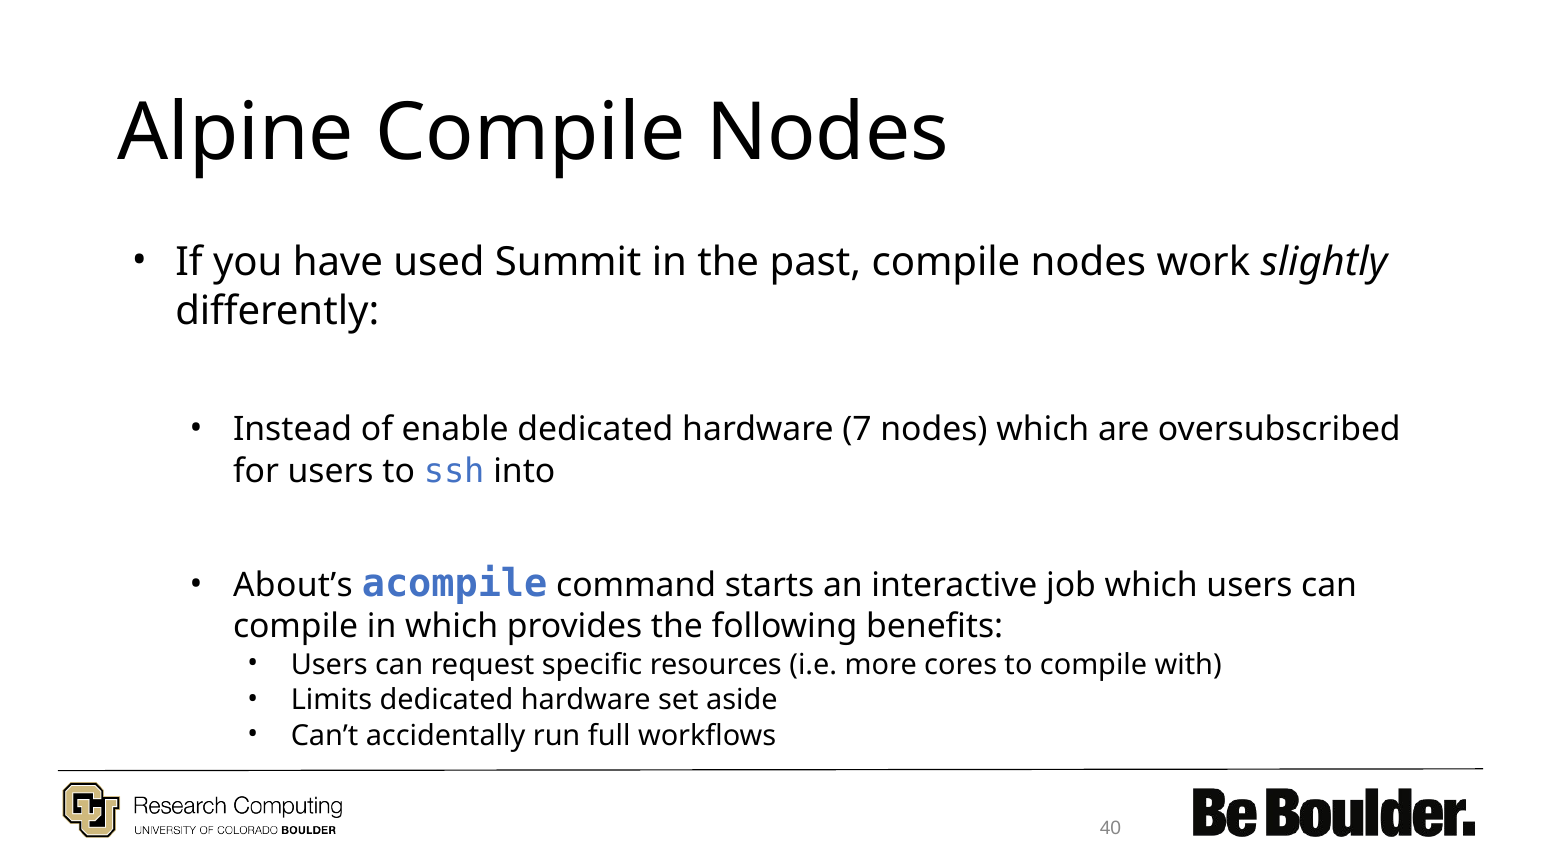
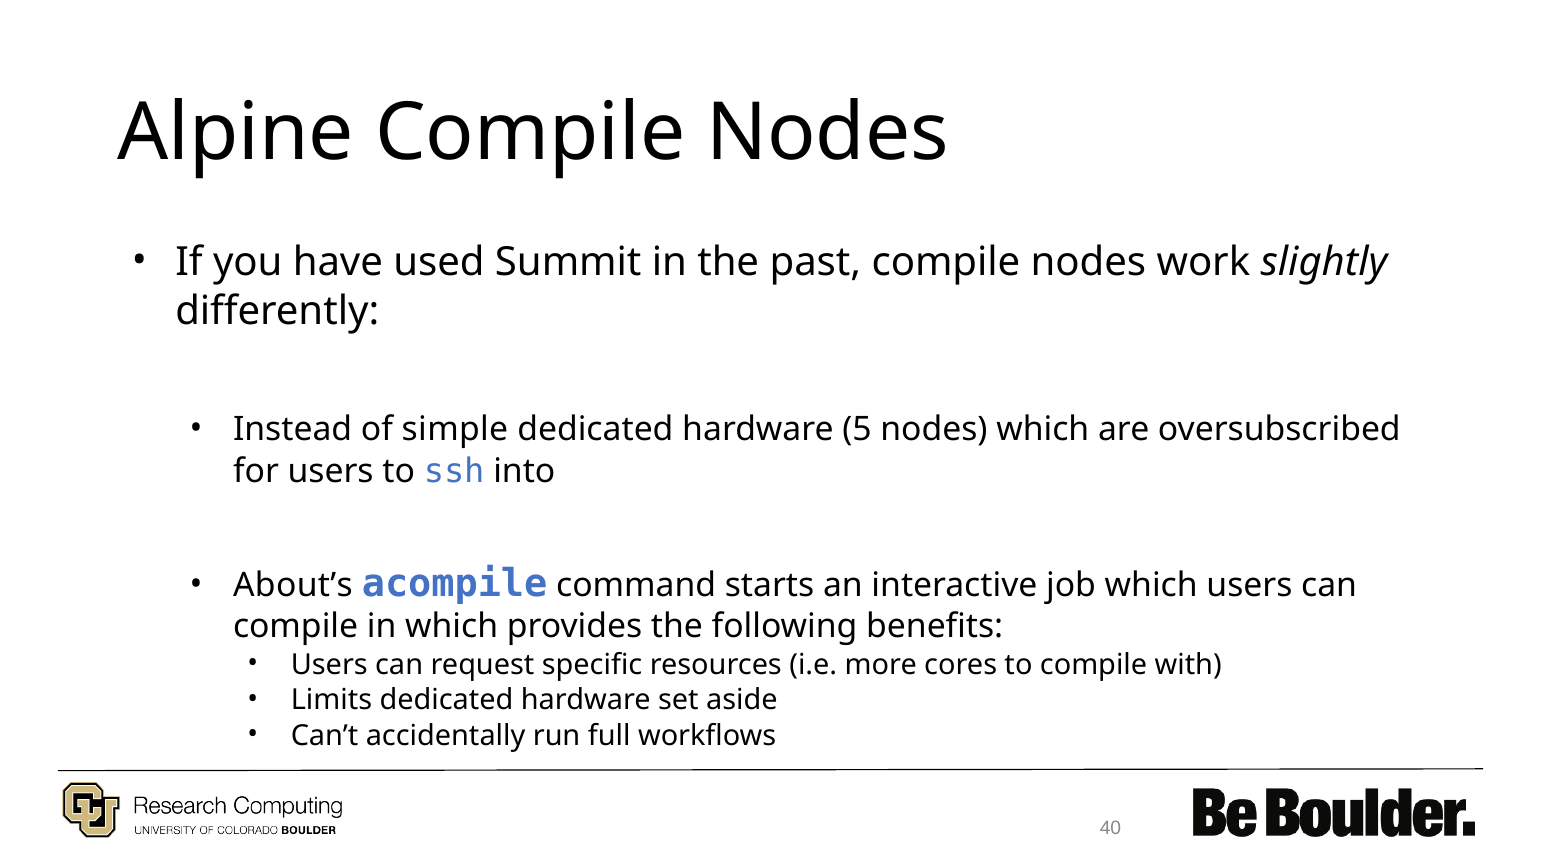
enable: enable -> simple
7: 7 -> 5
